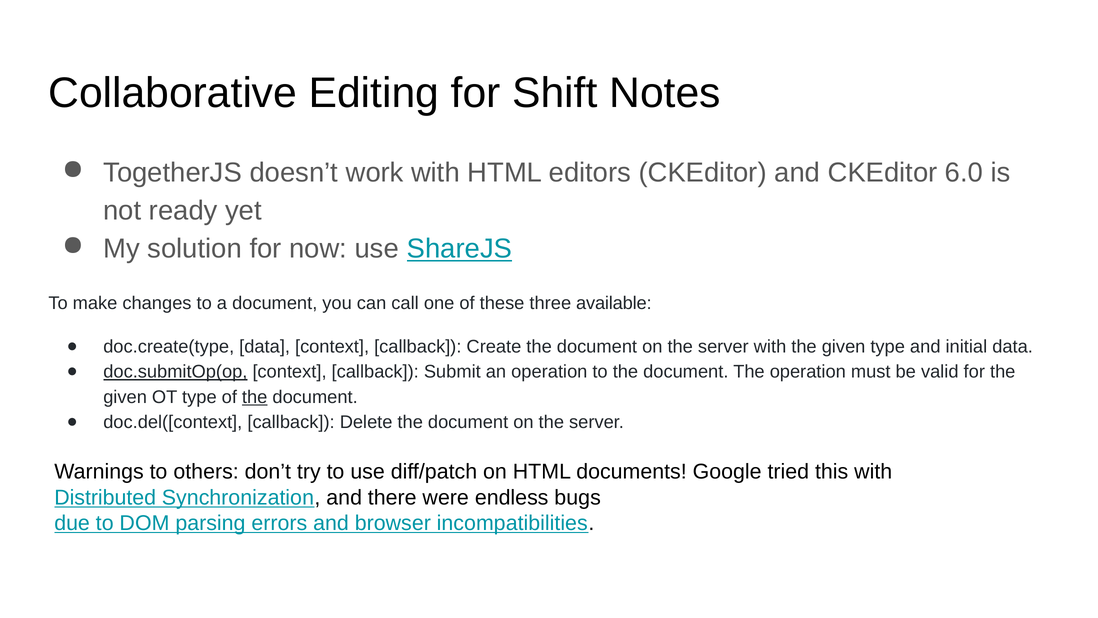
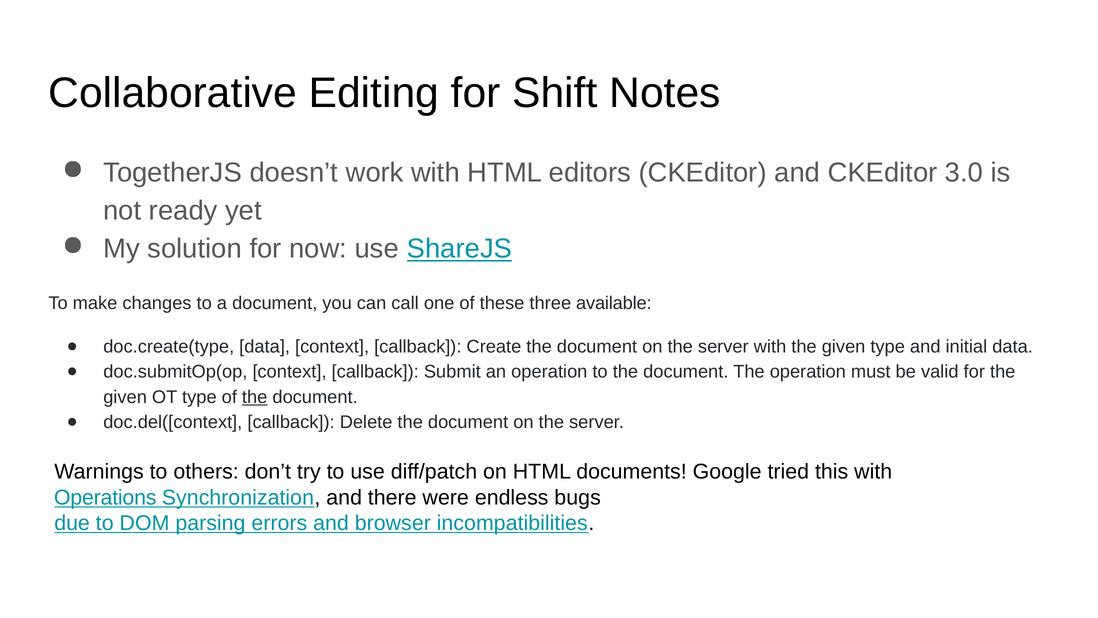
6.0: 6.0 -> 3.0
doc.submitOp(op underline: present -> none
Distributed: Distributed -> Operations
